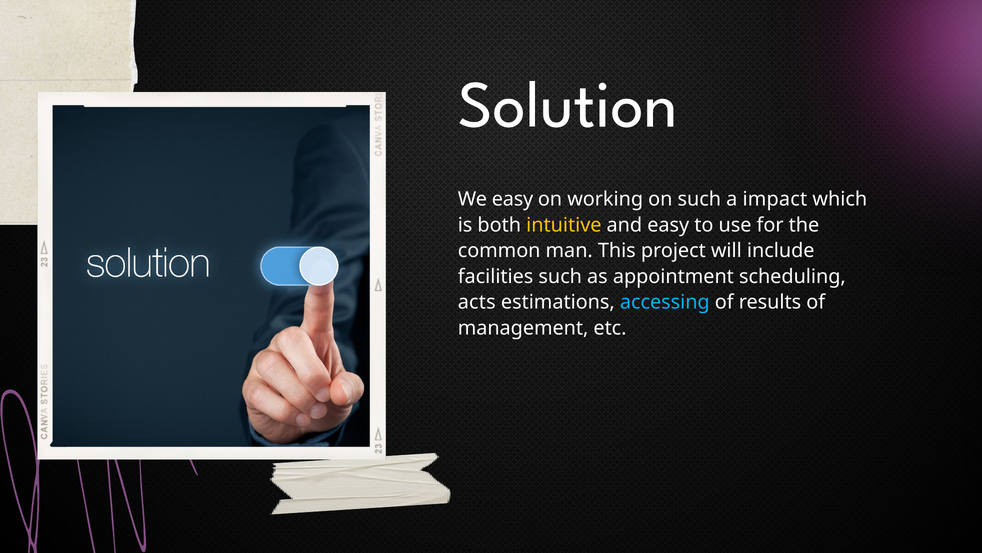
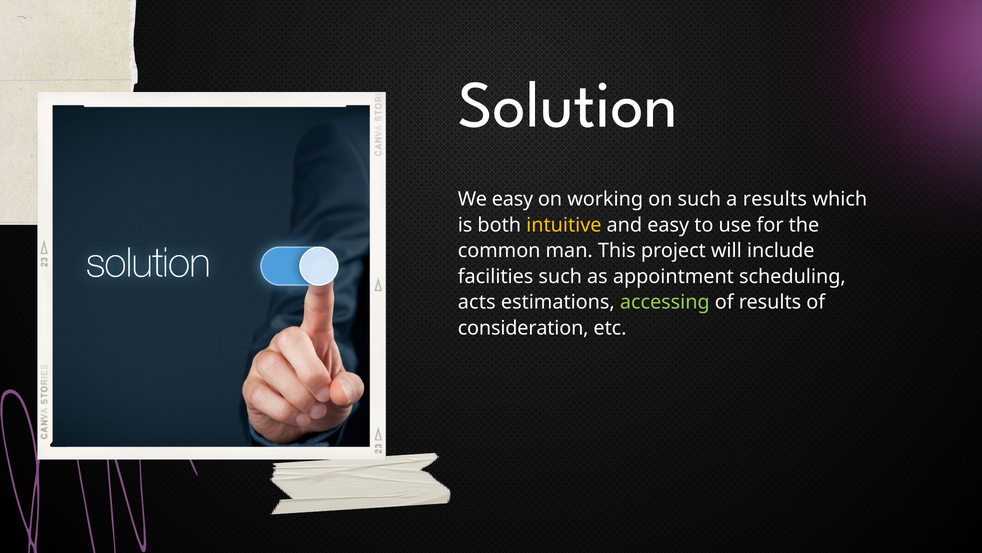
a impact: impact -> results
accessing colour: light blue -> light green
management: management -> consideration
